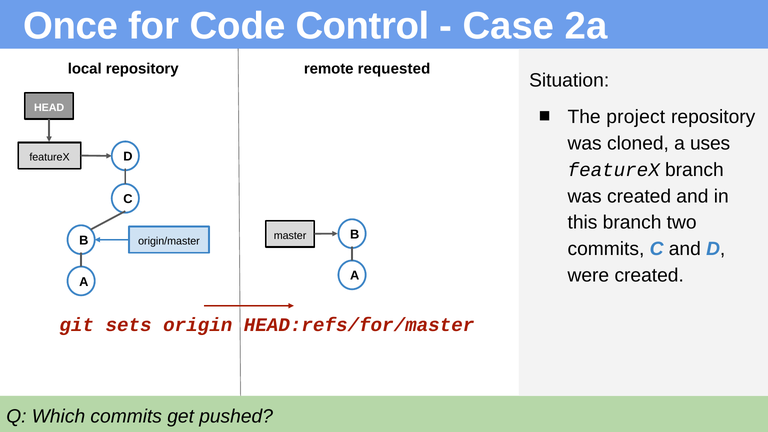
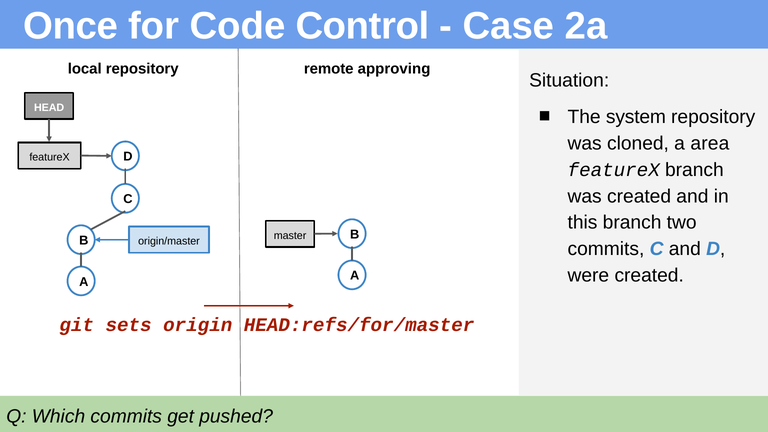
requested: requested -> approving
project: project -> system
uses: uses -> area
